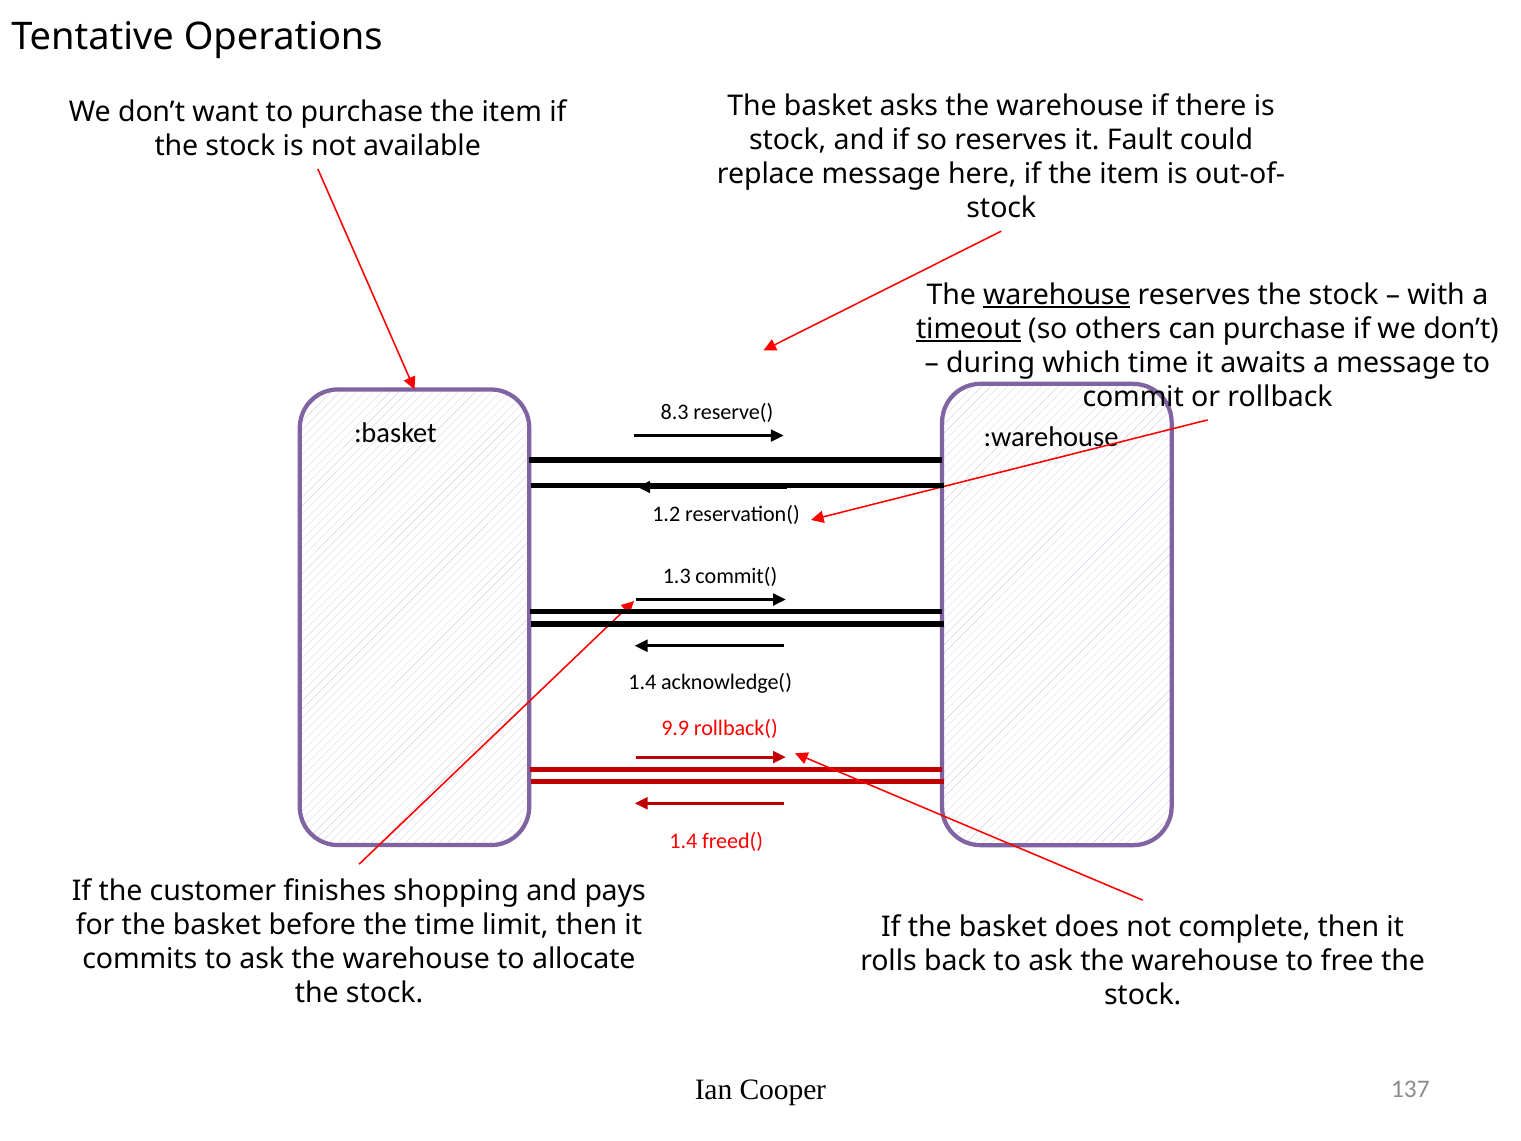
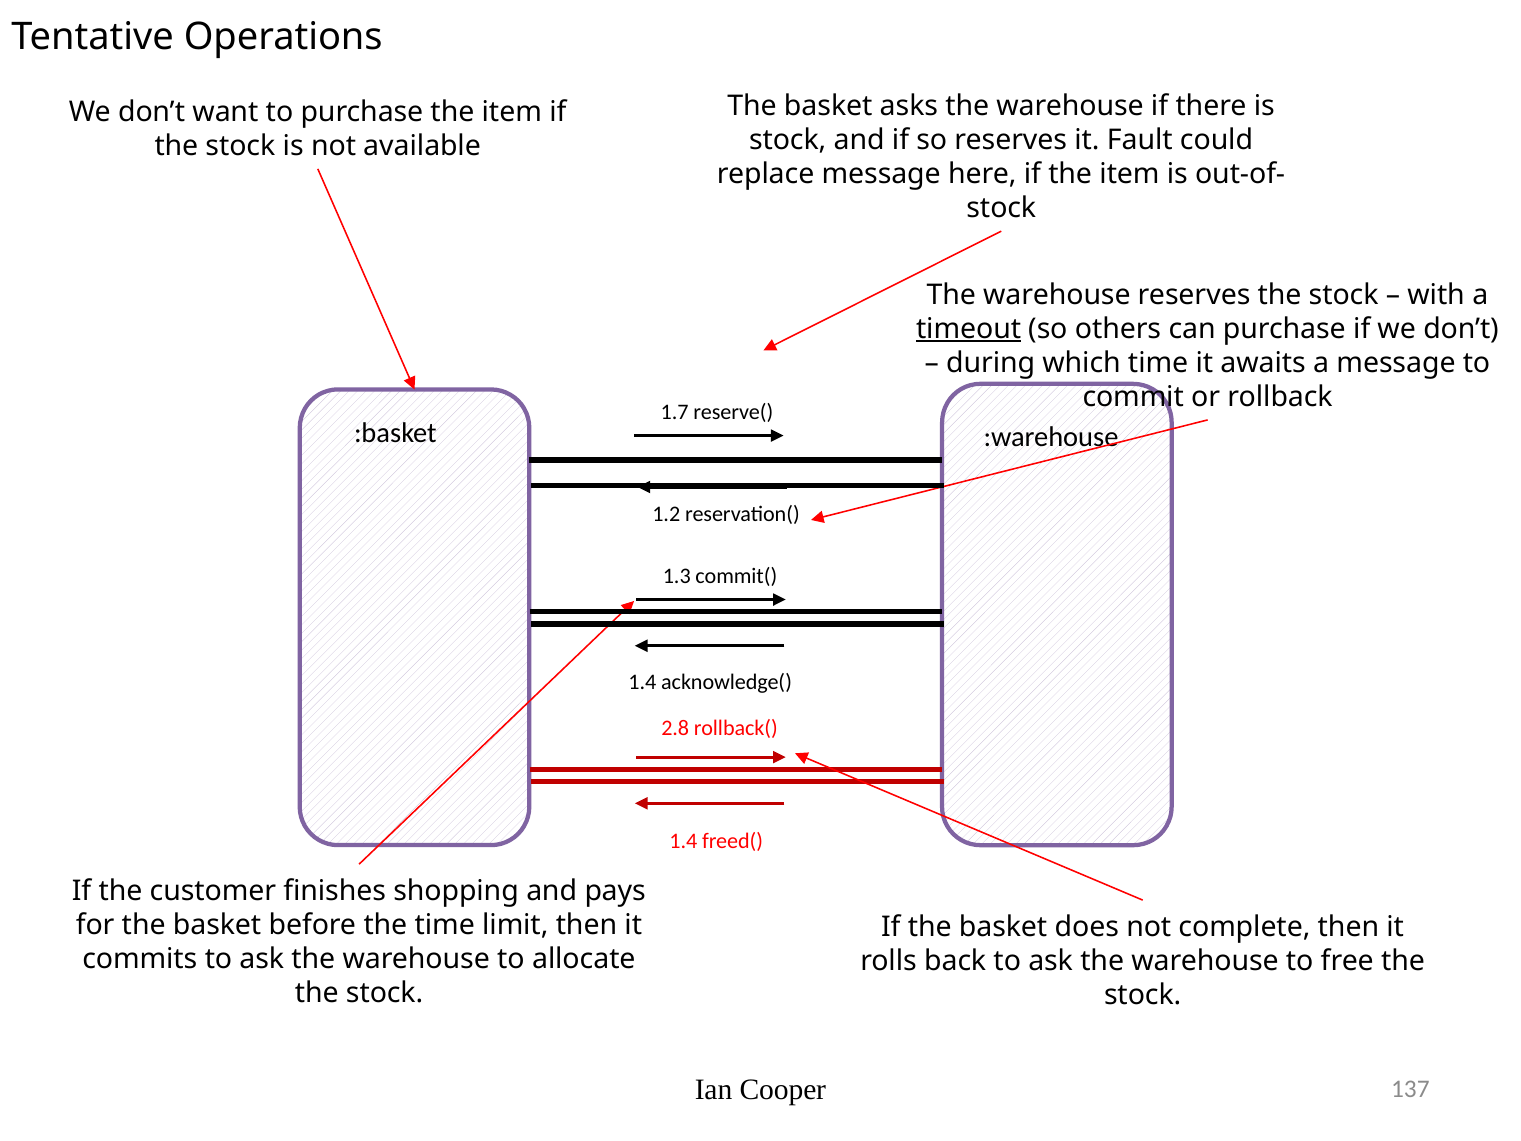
warehouse at (1057, 295) underline: present -> none
8.3: 8.3 -> 1.7
9.9: 9.9 -> 2.8
